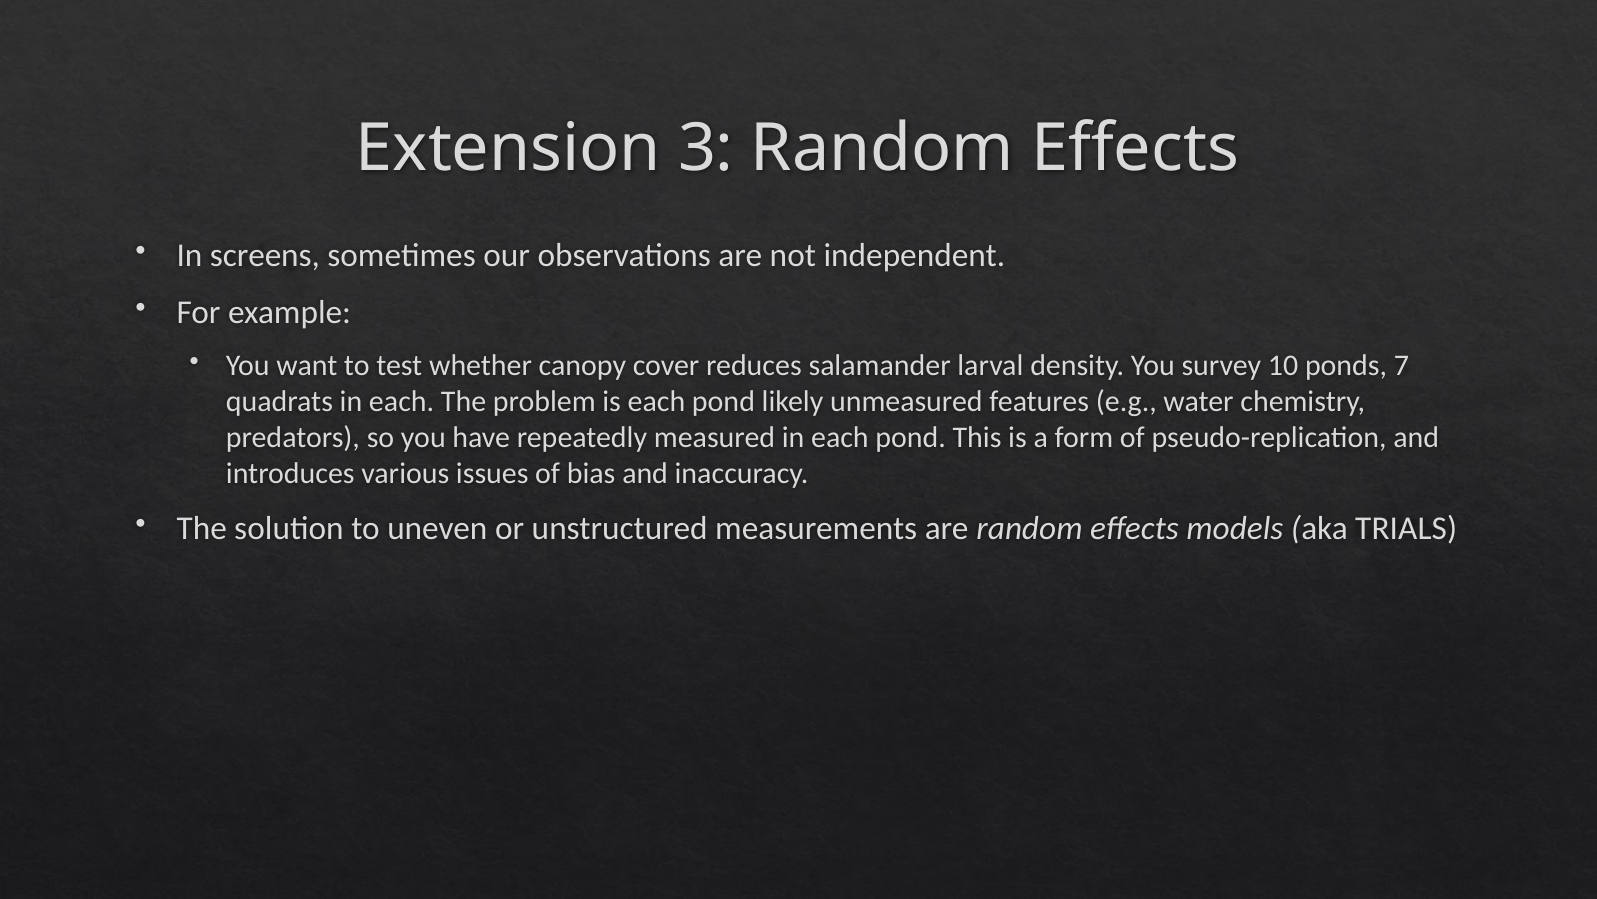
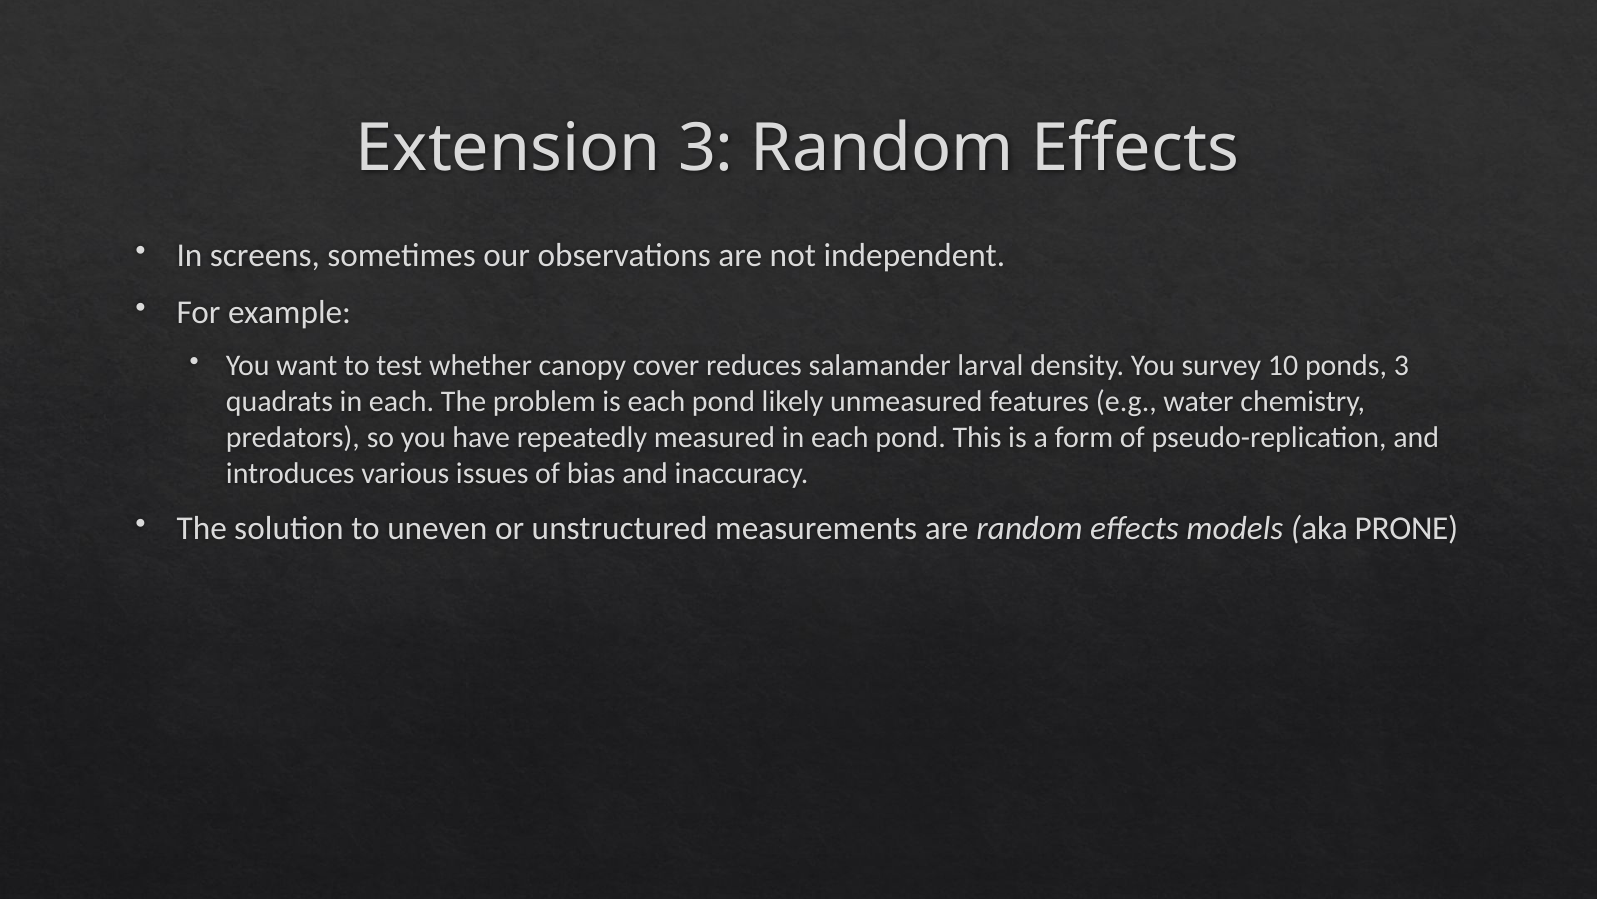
ponds 7: 7 -> 3
TRIALS: TRIALS -> PRONE
